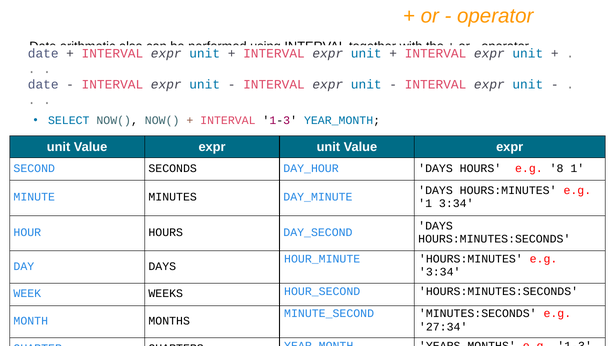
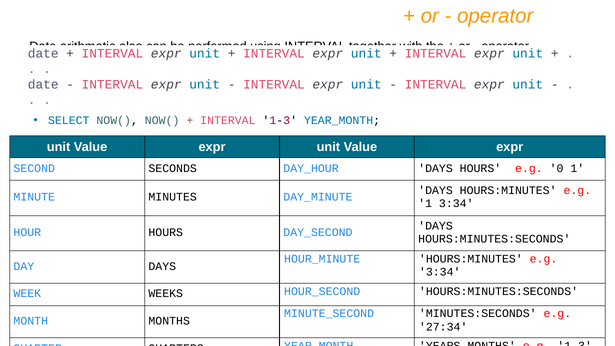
8: 8 -> 0
